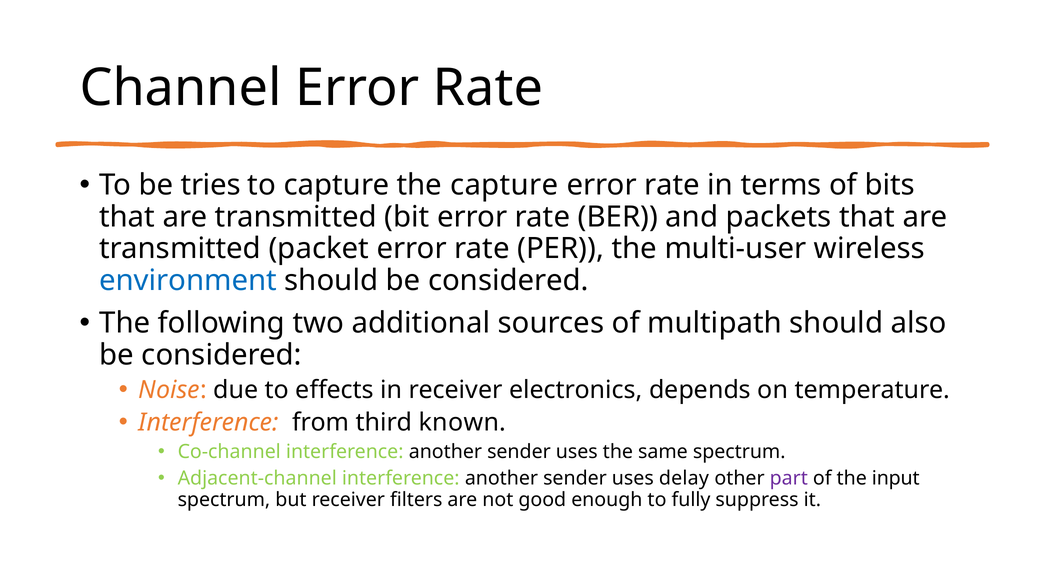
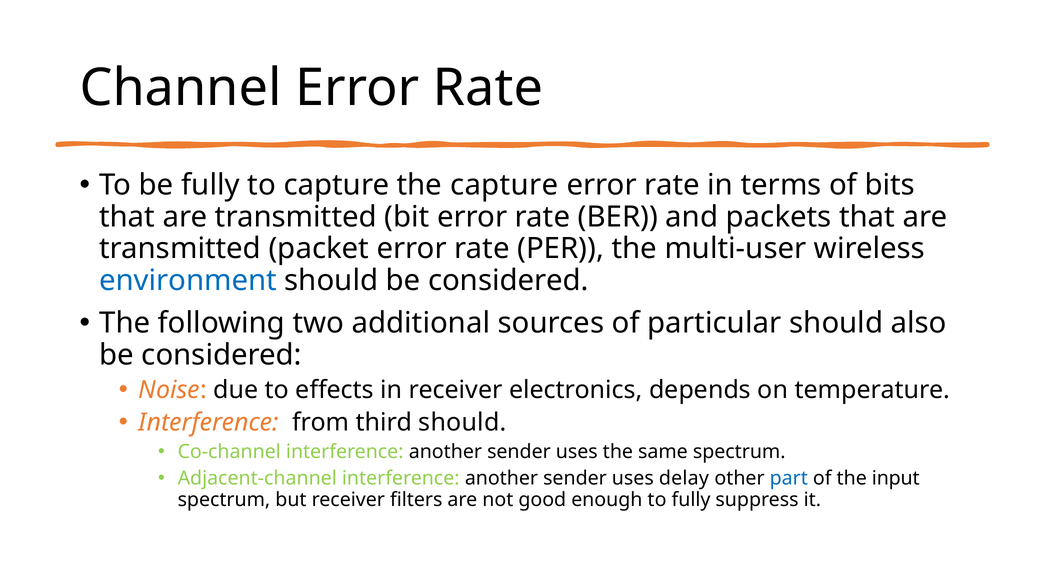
be tries: tries -> fully
multipath: multipath -> particular
third known: known -> should
part colour: purple -> blue
